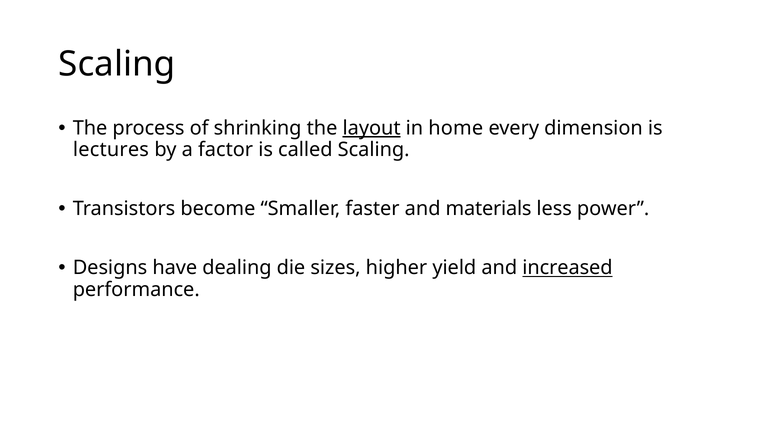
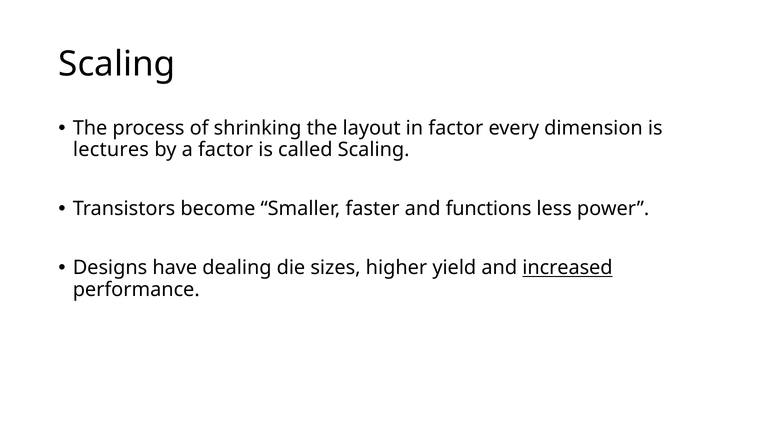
layout underline: present -> none
in home: home -> factor
materials: materials -> functions
